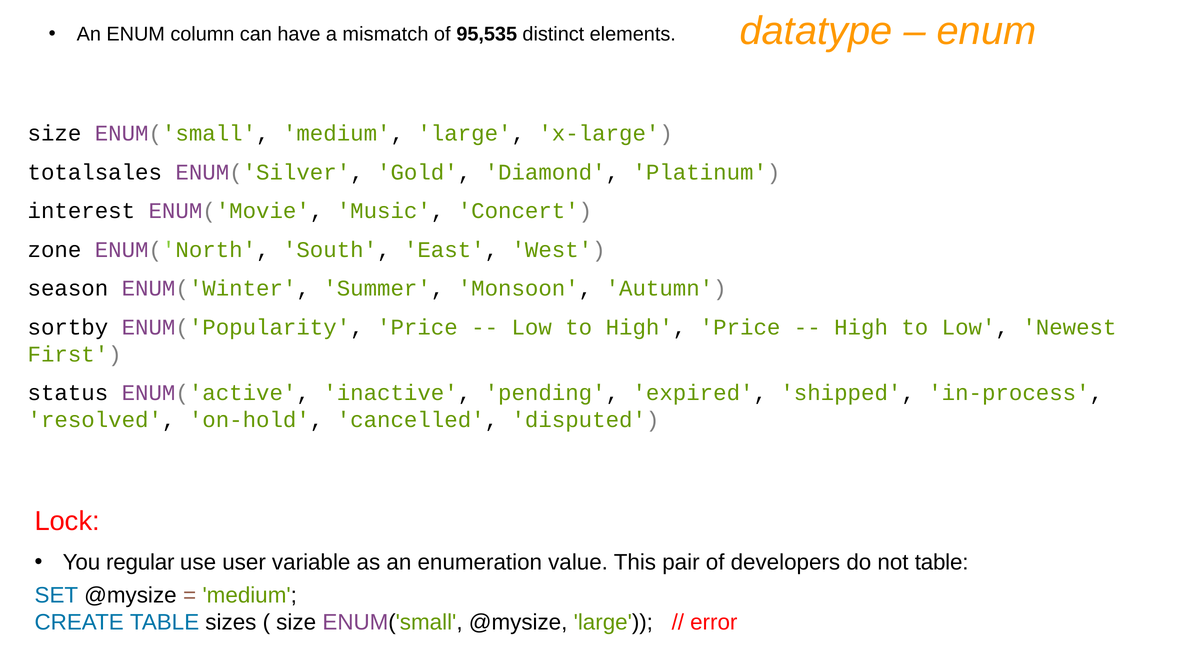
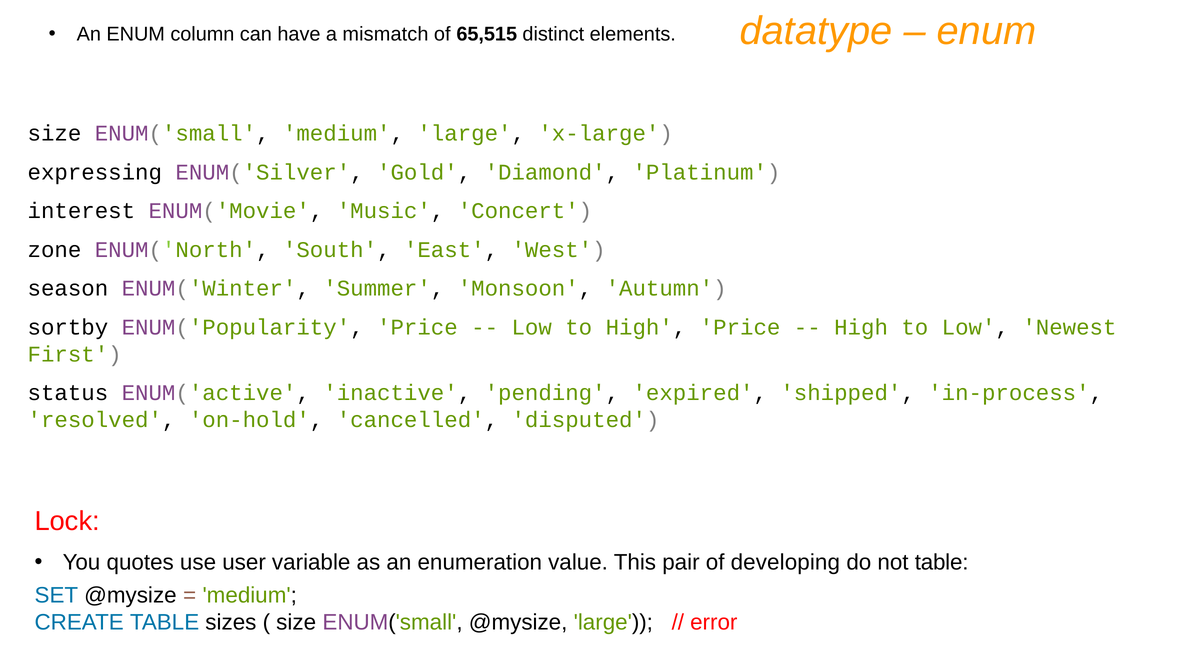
95,535: 95,535 -> 65,515
totalsales: totalsales -> expressing
regular: regular -> quotes
developers: developers -> developing
